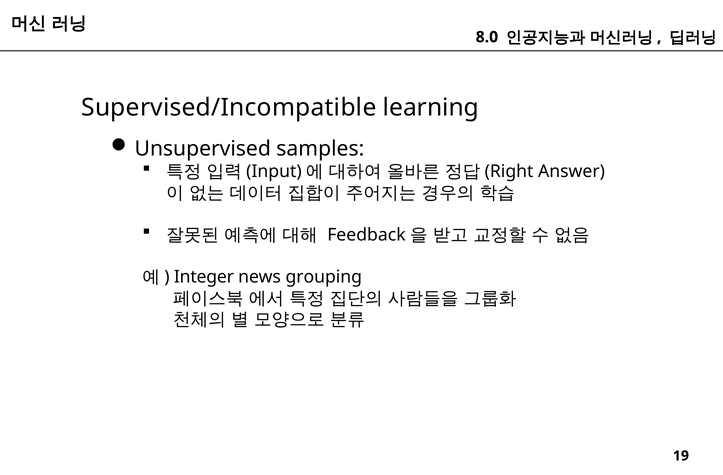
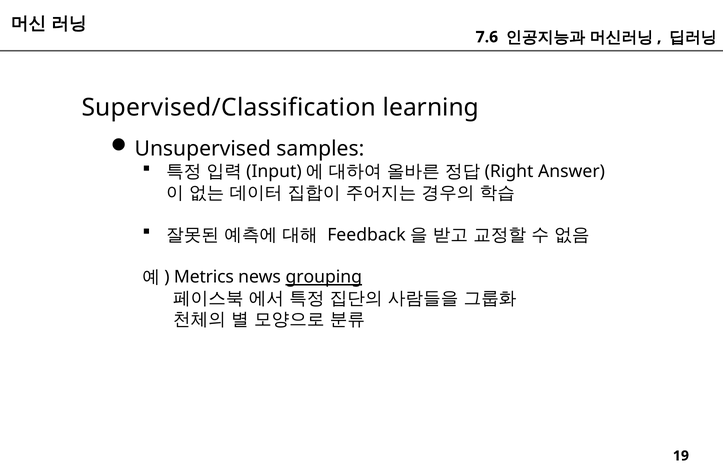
8.0: 8.0 -> 7.6
Supervised/Incompatible: Supervised/Incompatible -> Supervised/Classification
Integer: Integer -> Metrics
grouping underline: none -> present
